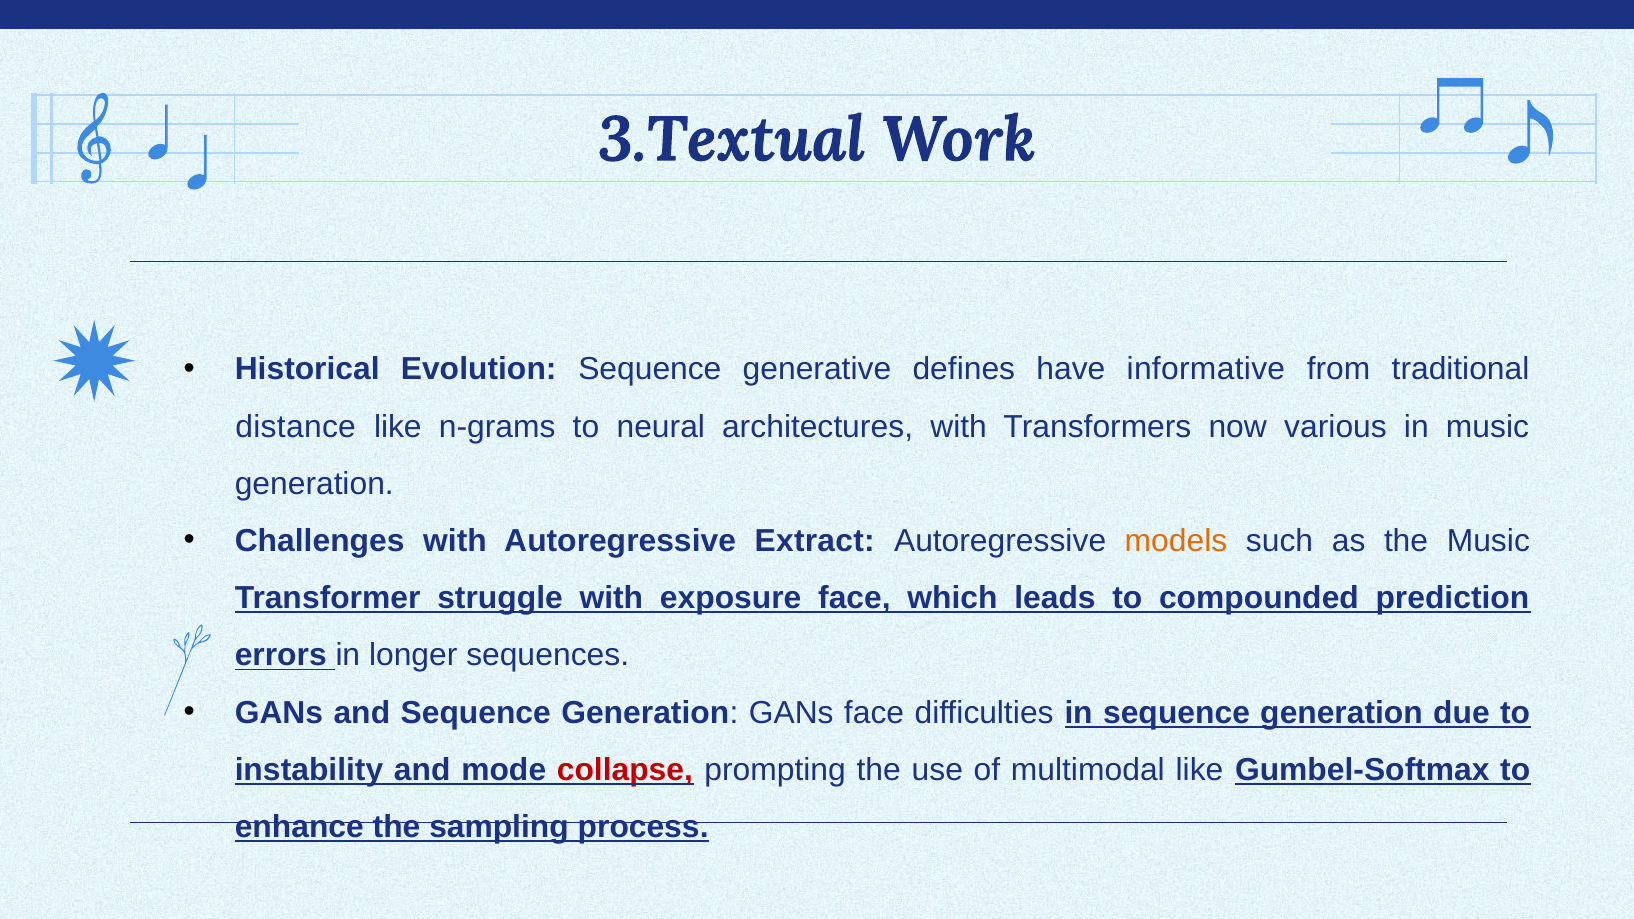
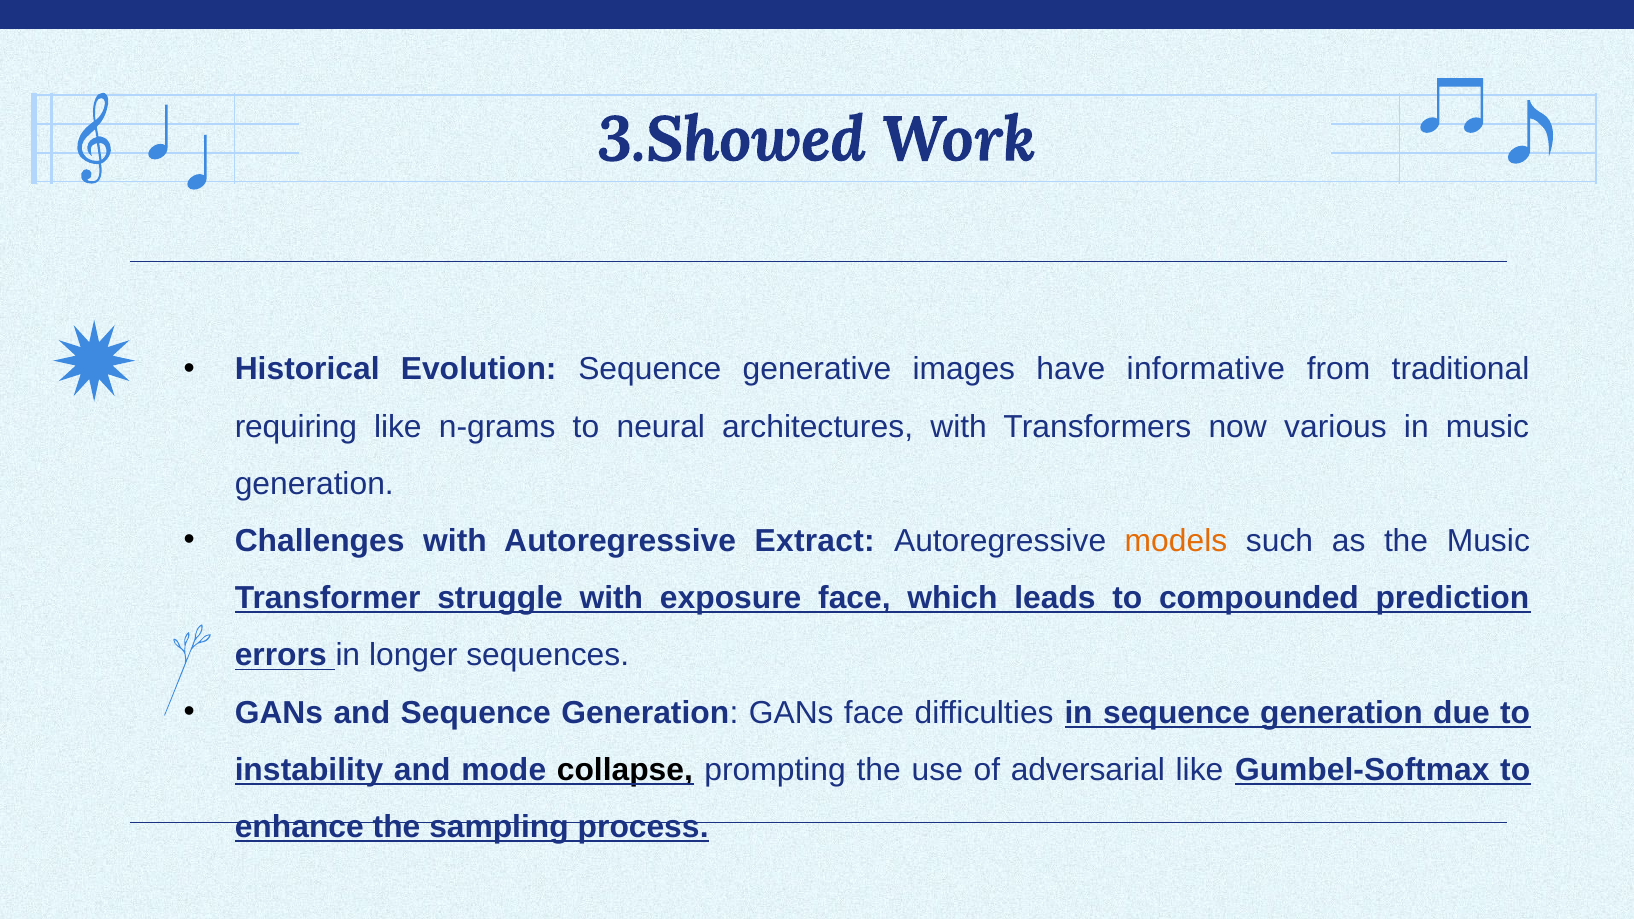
3.Textual: 3.Textual -> 3.Showed
defines: defines -> images
distance: distance -> requiring
collapse colour: red -> black
multimodal: multimodal -> adversarial
